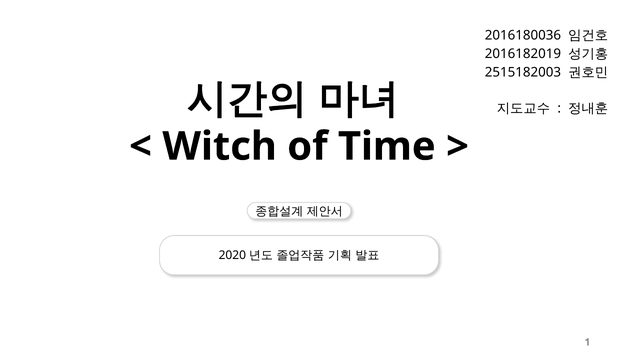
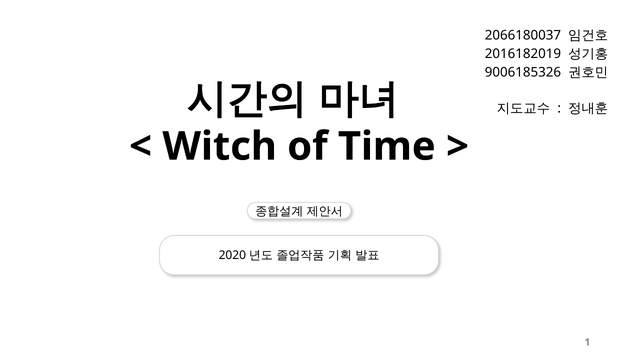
2016180036: 2016180036 -> 2066180037
2515182003: 2515182003 -> 9006185326
